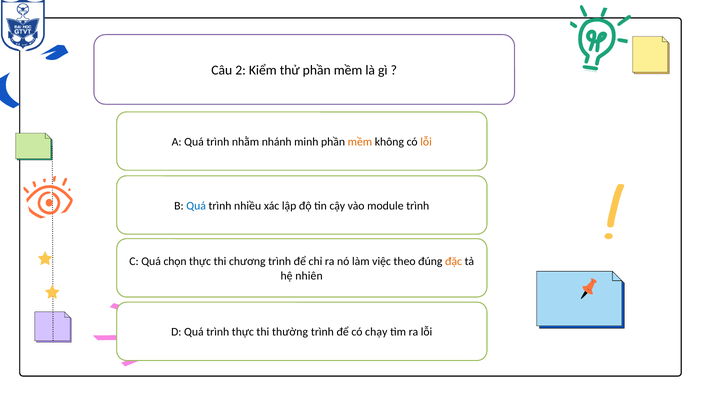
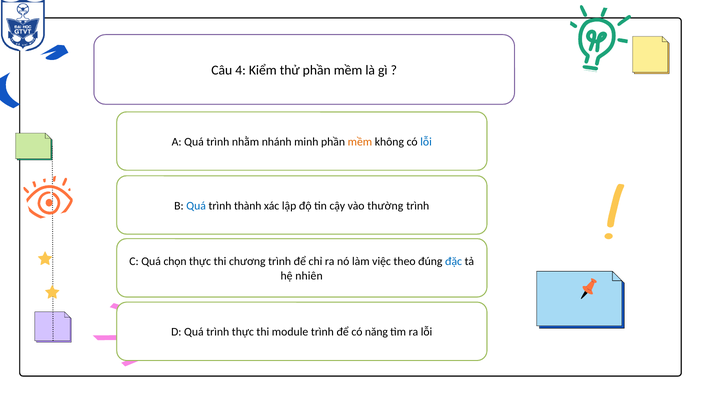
2: 2 -> 4
lỗi at (426, 142) colour: orange -> blue
nhiều: nhiều -> thành
module: module -> thường
đặc colour: orange -> blue
thường: thường -> module
chạy: chạy -> năng
